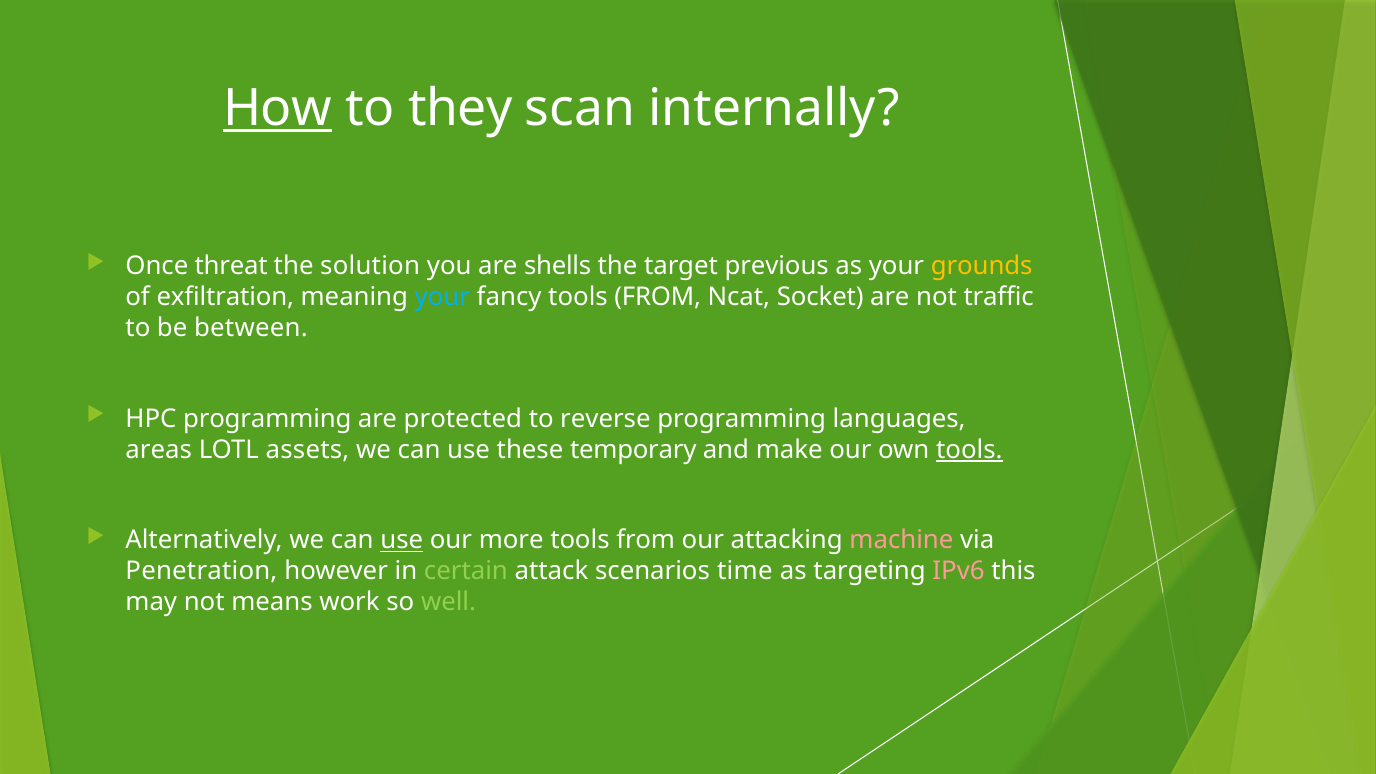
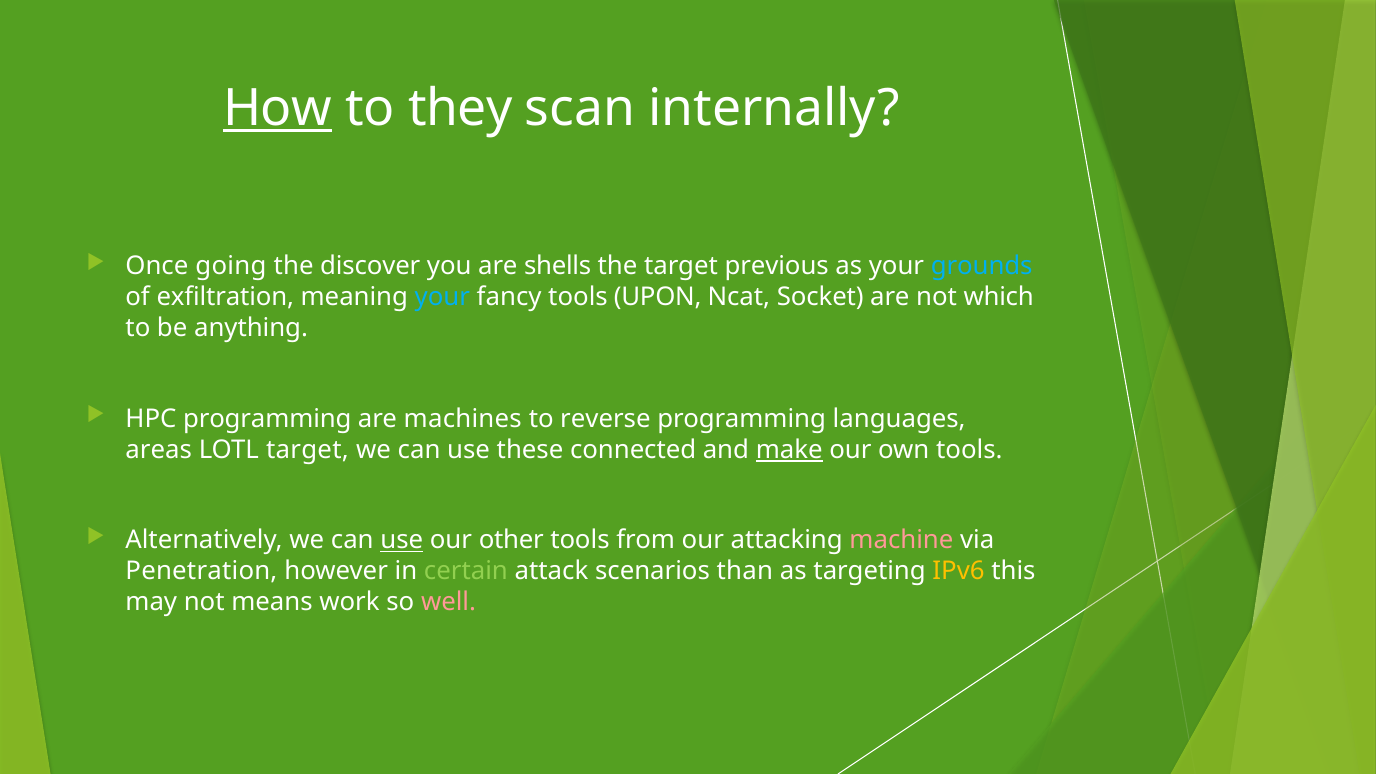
threat: threat -> going
solution: solution -> discover
grounds colour: yellow -> light blue
fancy tools FROM: FROM -> UPON
traffic: traffic -> which
between: between -> anything
protected: protected -> machines
LOTL assets: assets -> target
temporary: temporary -> connected
make underline: none -> present
tools at (969, 450) underline: present -> none
more: more -> other
time: time -> than
IPv6 colour: pink -> yellow
well colour: light green -> pink
